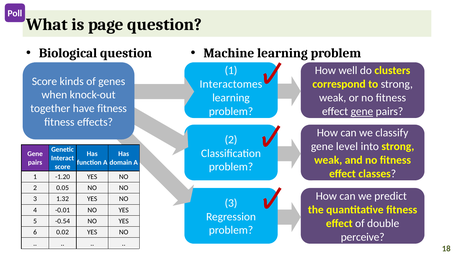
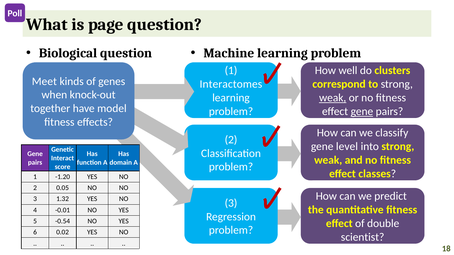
Score at (44, 81): Score -> Meet
weak at (333, 98) underline: none -> present
have fitness: fitness -> model
perceive: perceive -> scientist
